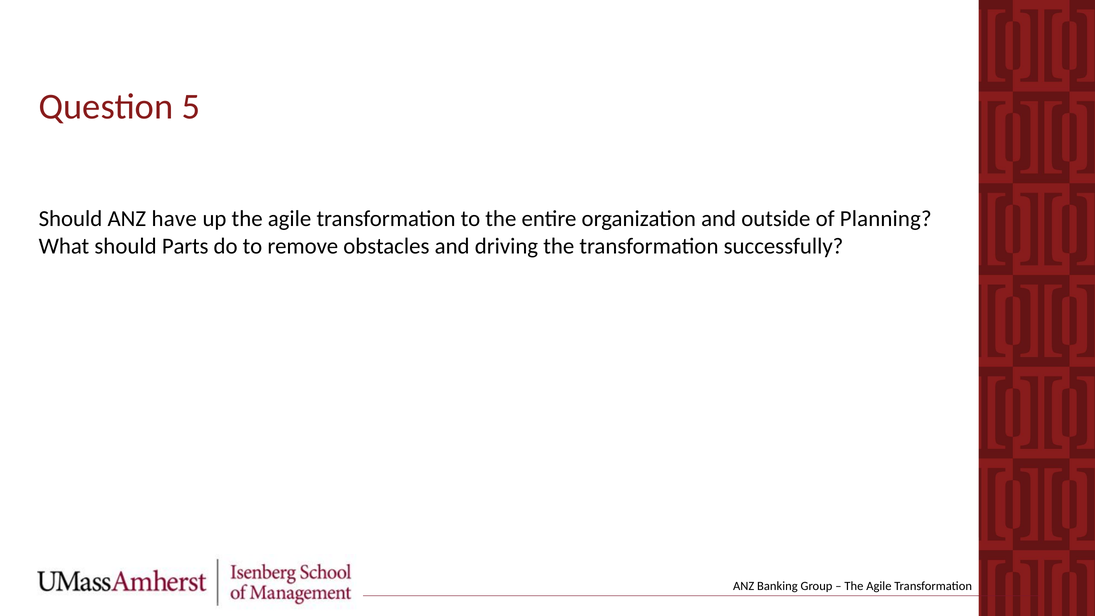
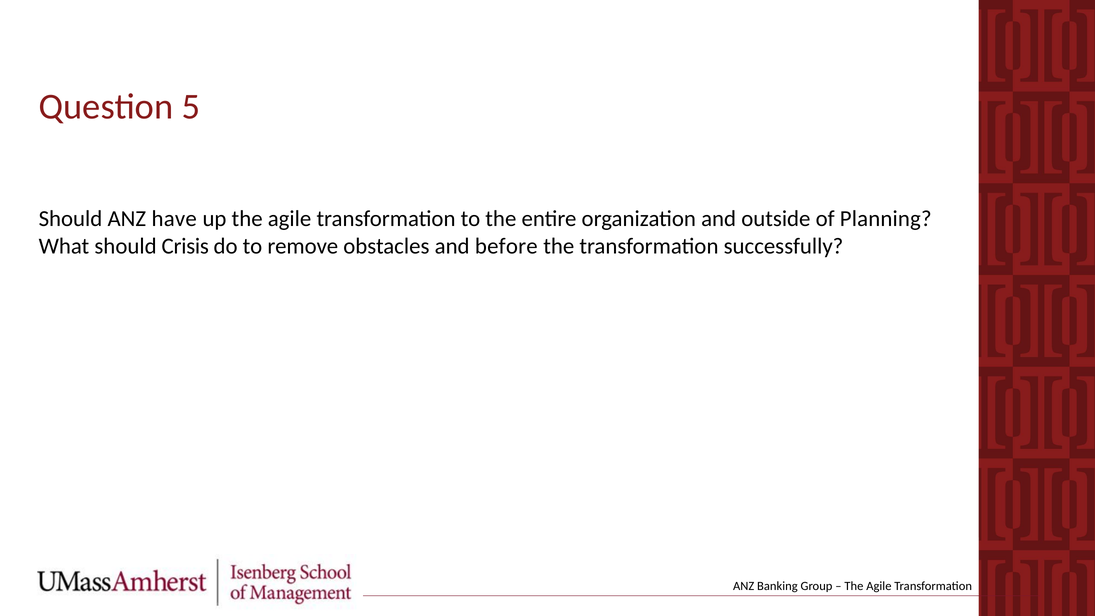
Parts: Parts -> Crisis
driving: driving -> before
